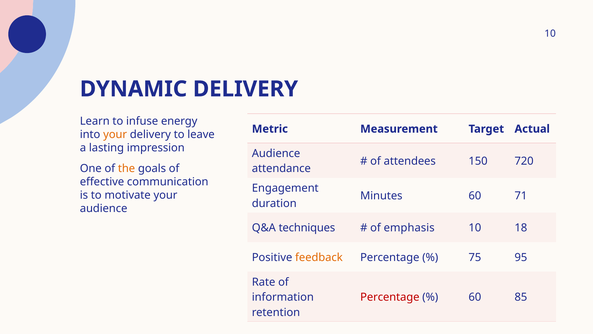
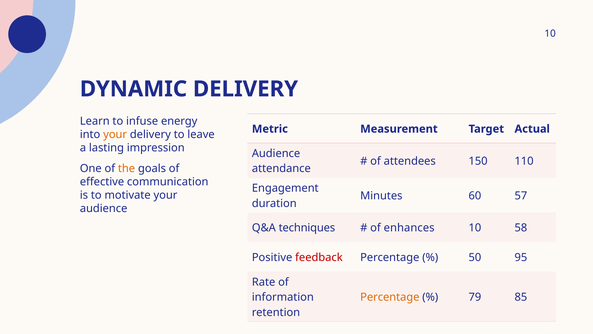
720: 720 -> 110
71: 71 -> 57
emphasis: emphasis -> enhances
18: 18 -> 58
feedback colour: orange -> red
75: 75 -> 50
Percentage at (390, 297) colour: red -> orange
60 at (475, 297): 60 -> 79
